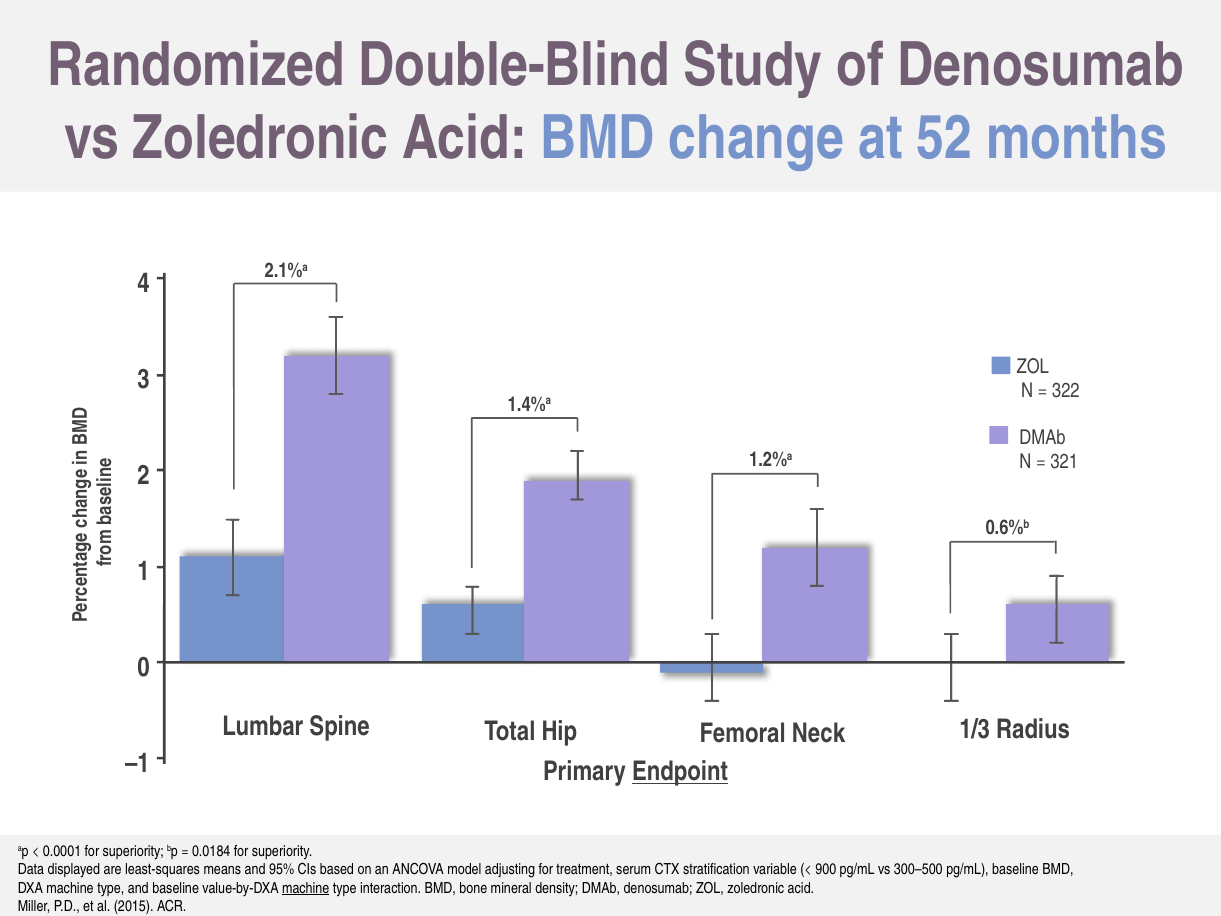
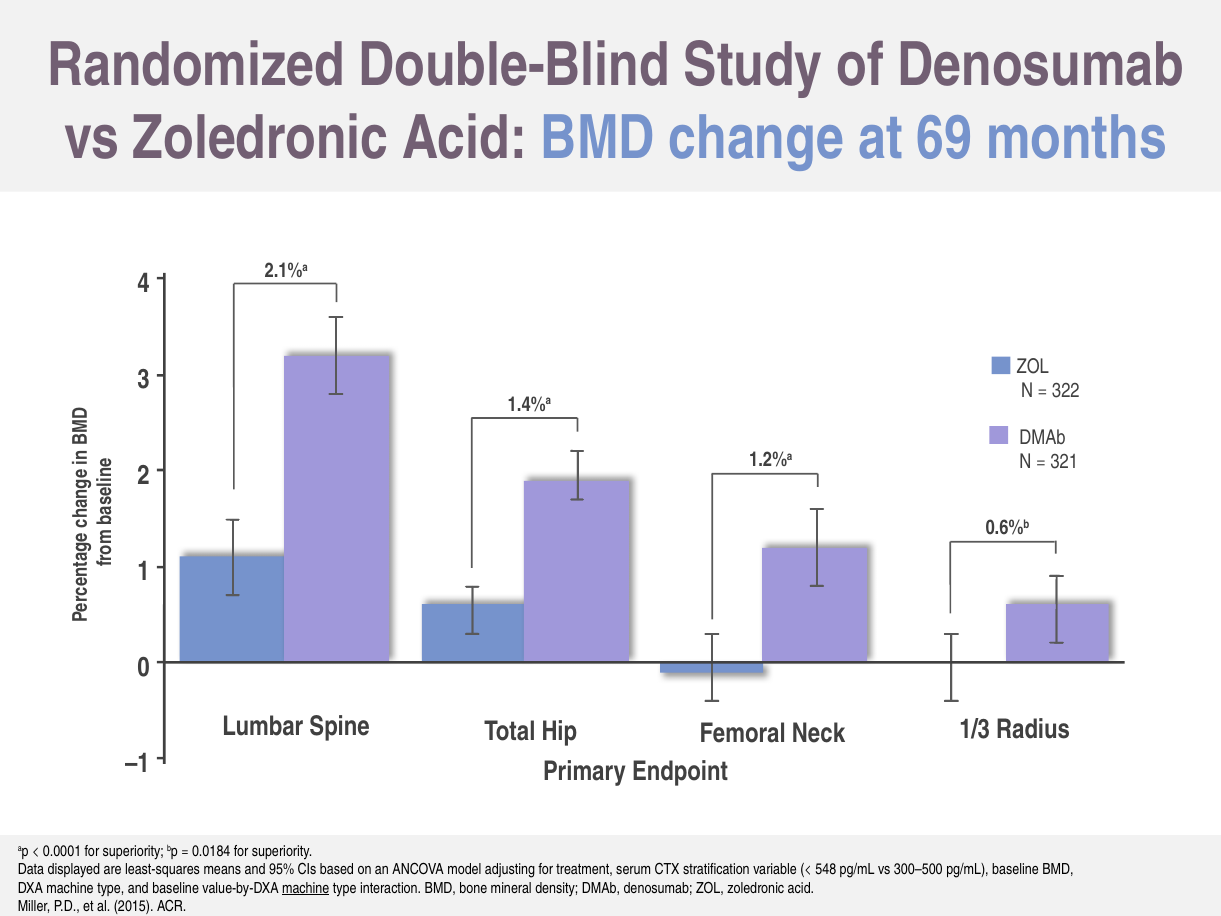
52: 52 -> 69
Endpoint underline: present -> none
900: 900 -> 548
